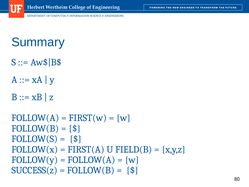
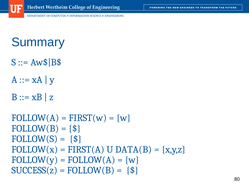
FIELD(B: FIELD(B -> DATA(B
